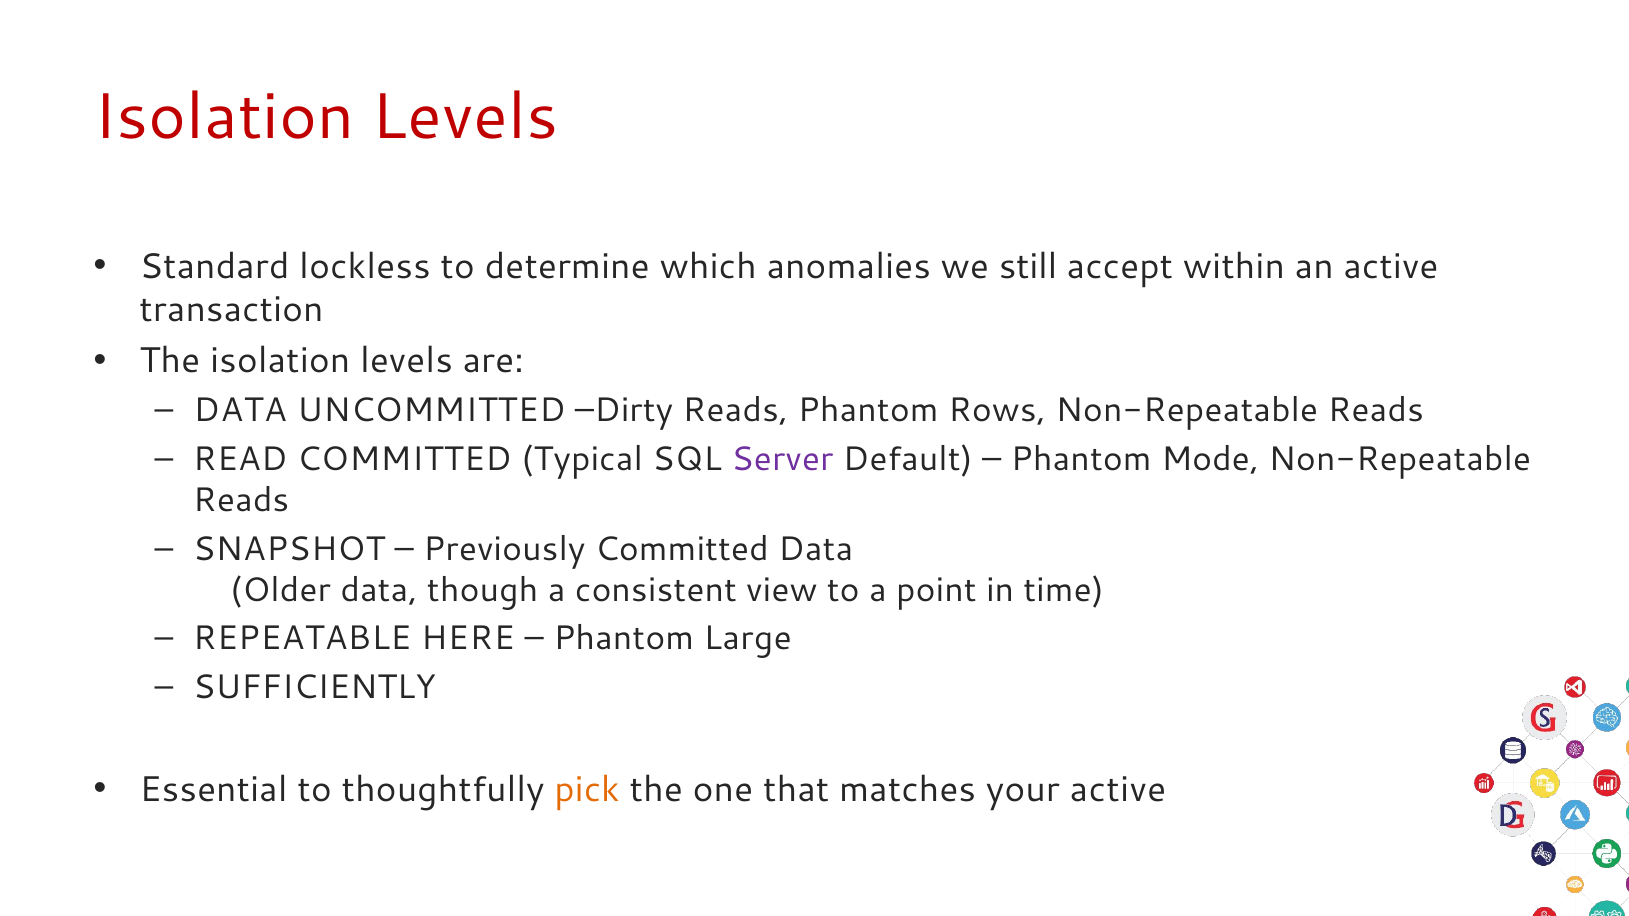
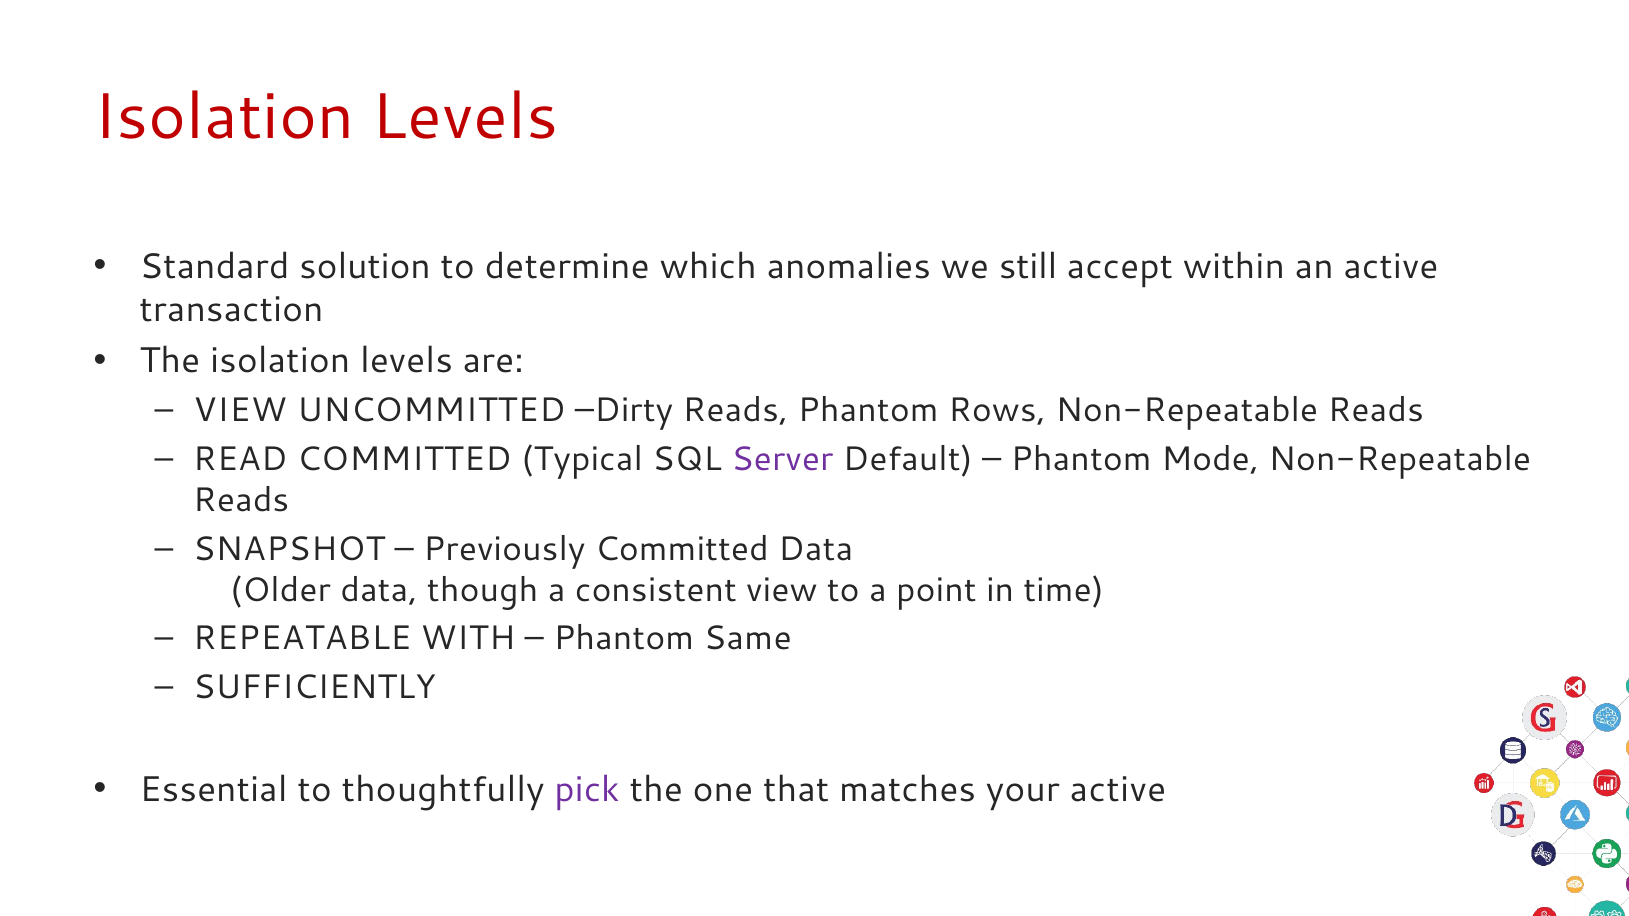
lockless: lockless -> solution
DATA at (240, 411): DATA -> VIEW
HERE: HERE -> WITH
Large: Large -> Same
pick colour: orange -> purple
